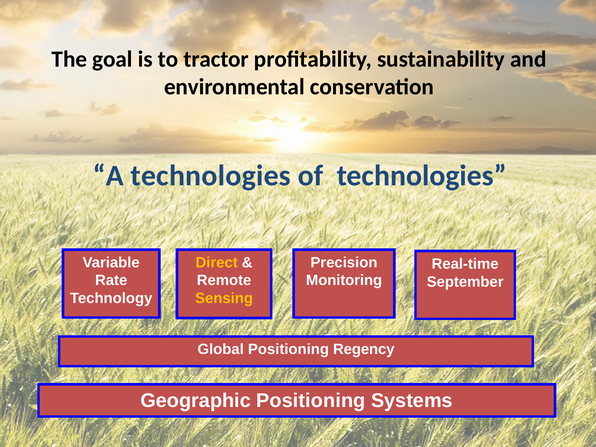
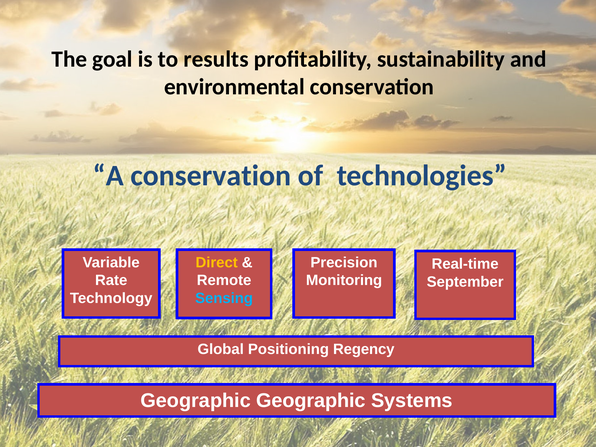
tractor: tractor -> results
A technologies: technologies -> conservation
Sensing colour: yellow -> light blue
Geographic Positioning: Positioning -> Geographic
